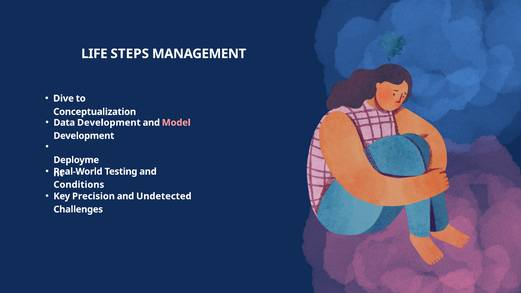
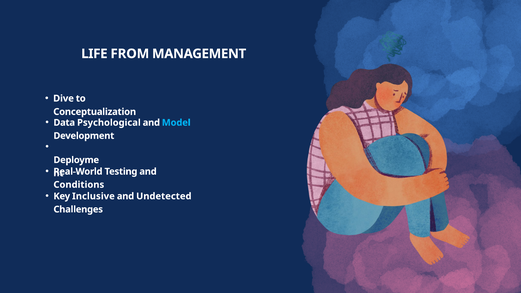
STEPS: STEPS -> FROM
Data Development: Development -> Psychological
Model colour: pink -> light blue
Precision: Precision -> Inclusive
